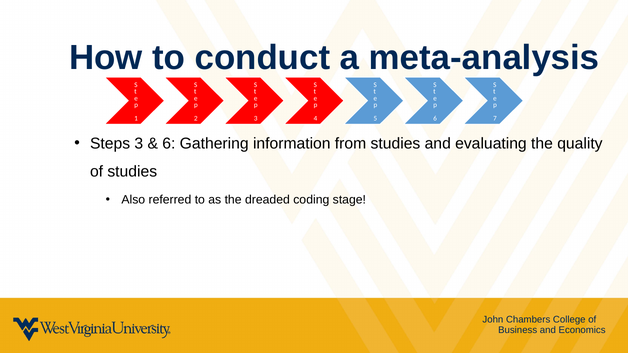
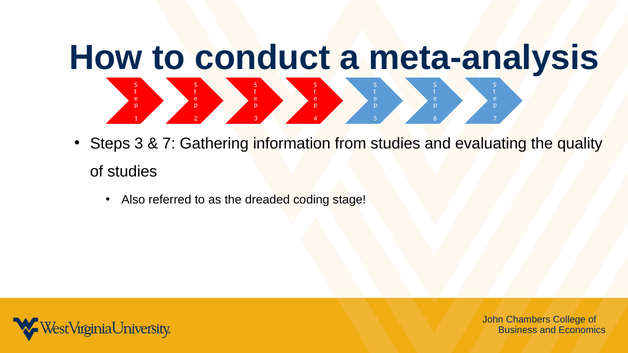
6 at (169, 144): 6 -> 7
